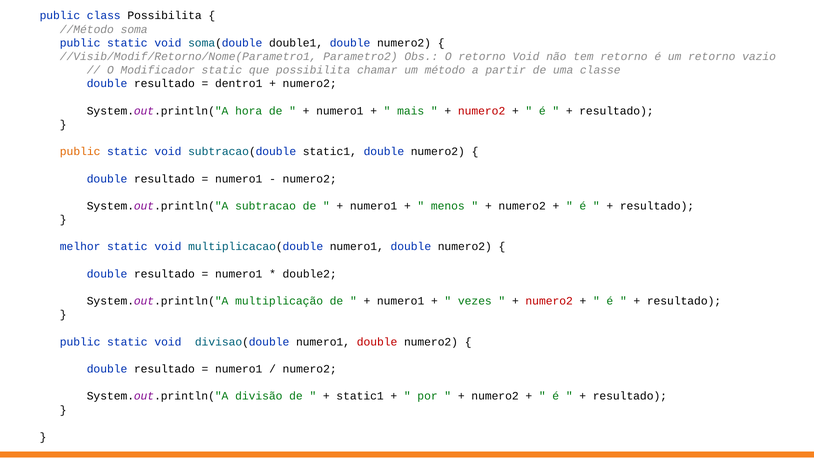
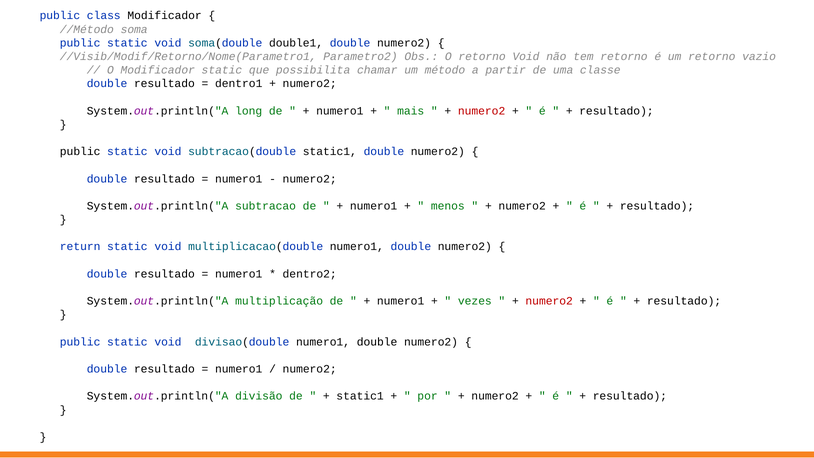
class Possibilita: Possibilita -> Modificador
hora: hora -> long
public at (80, 152) colour: orange -> black
melhor: melhor -> return
double2: double2 -> dentro2
double at (377, 342) colour: red -> black
